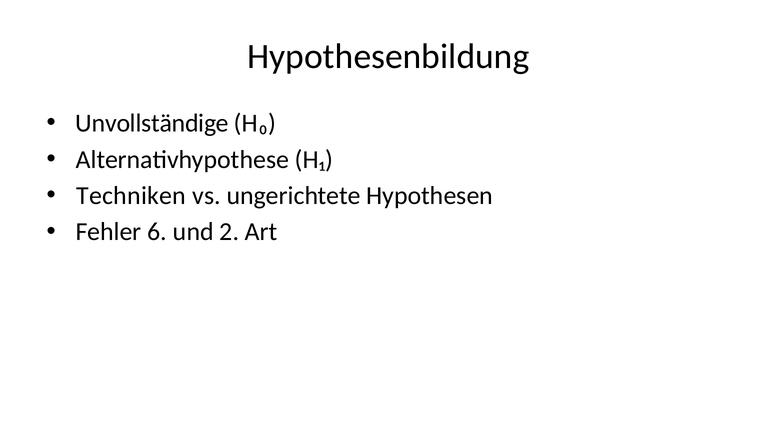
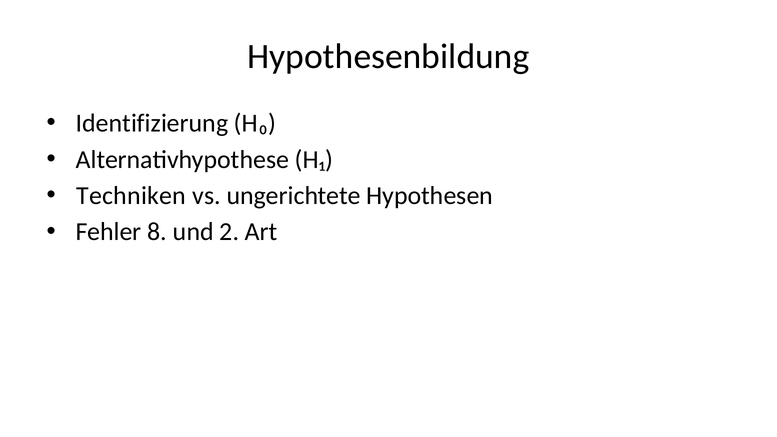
Unvollständige: Unvollständige -> Identifizierung
6: 6 -> 8
